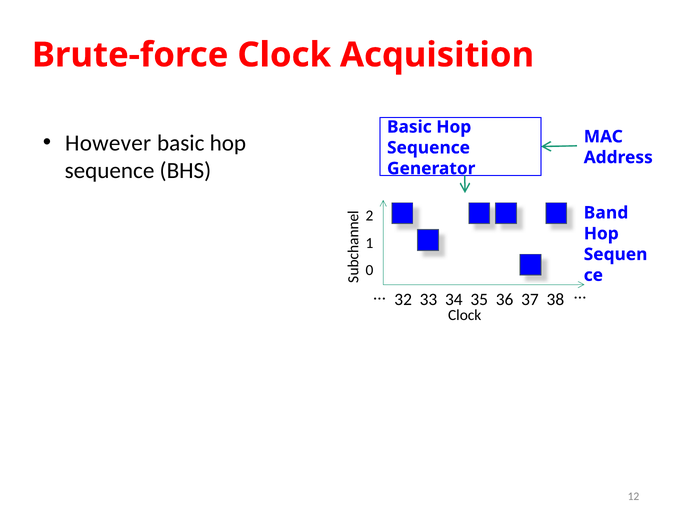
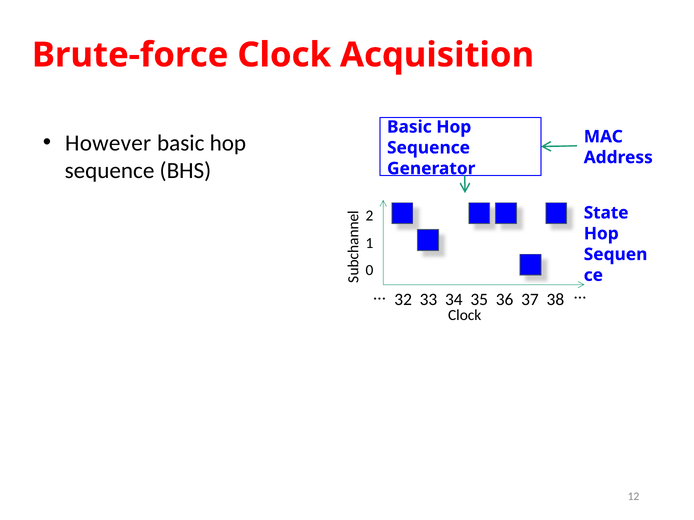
Band: Band -> State
